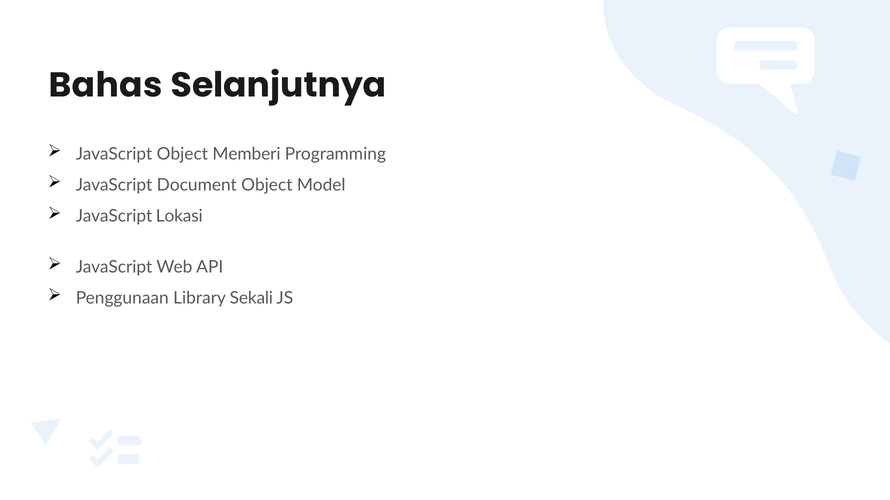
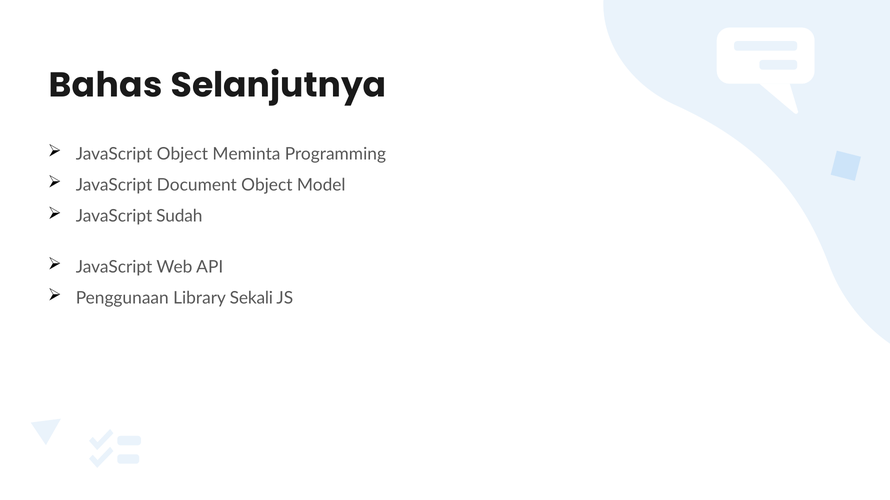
Memberi: Memberi -> Meminta
Lokasi: Lokasi -> Sudah
